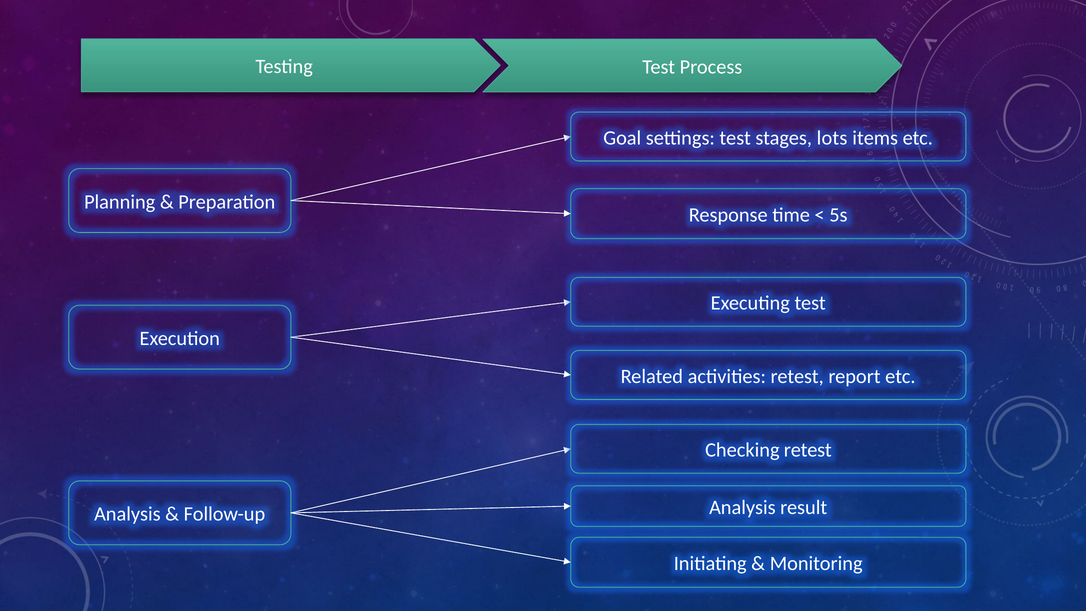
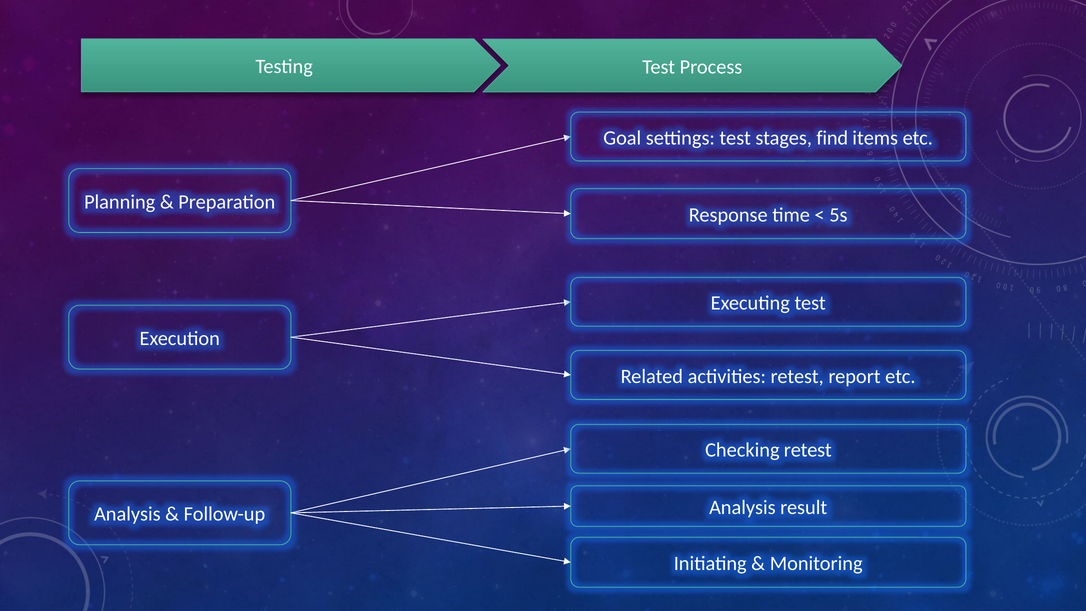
lots: lots -> find
